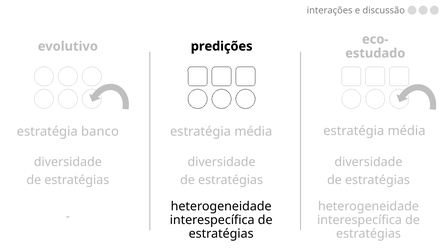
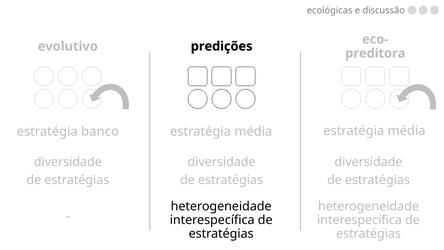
interações: interações -> ecológicas
estudado: estudado -> preditora
